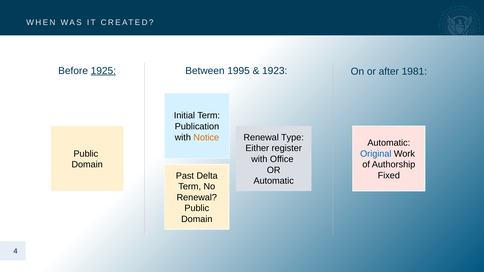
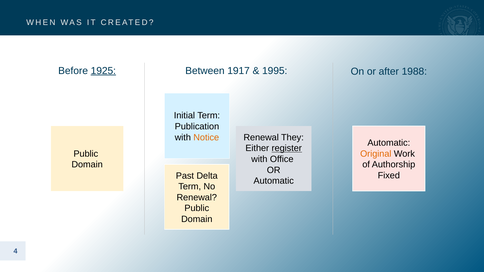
1995: 1995 -> 1917
1923: 1923 -> 1995
1981: 1981 -> 1988
Type: Type -> They
register underline: none -> present
Original colour: blue -> orange
